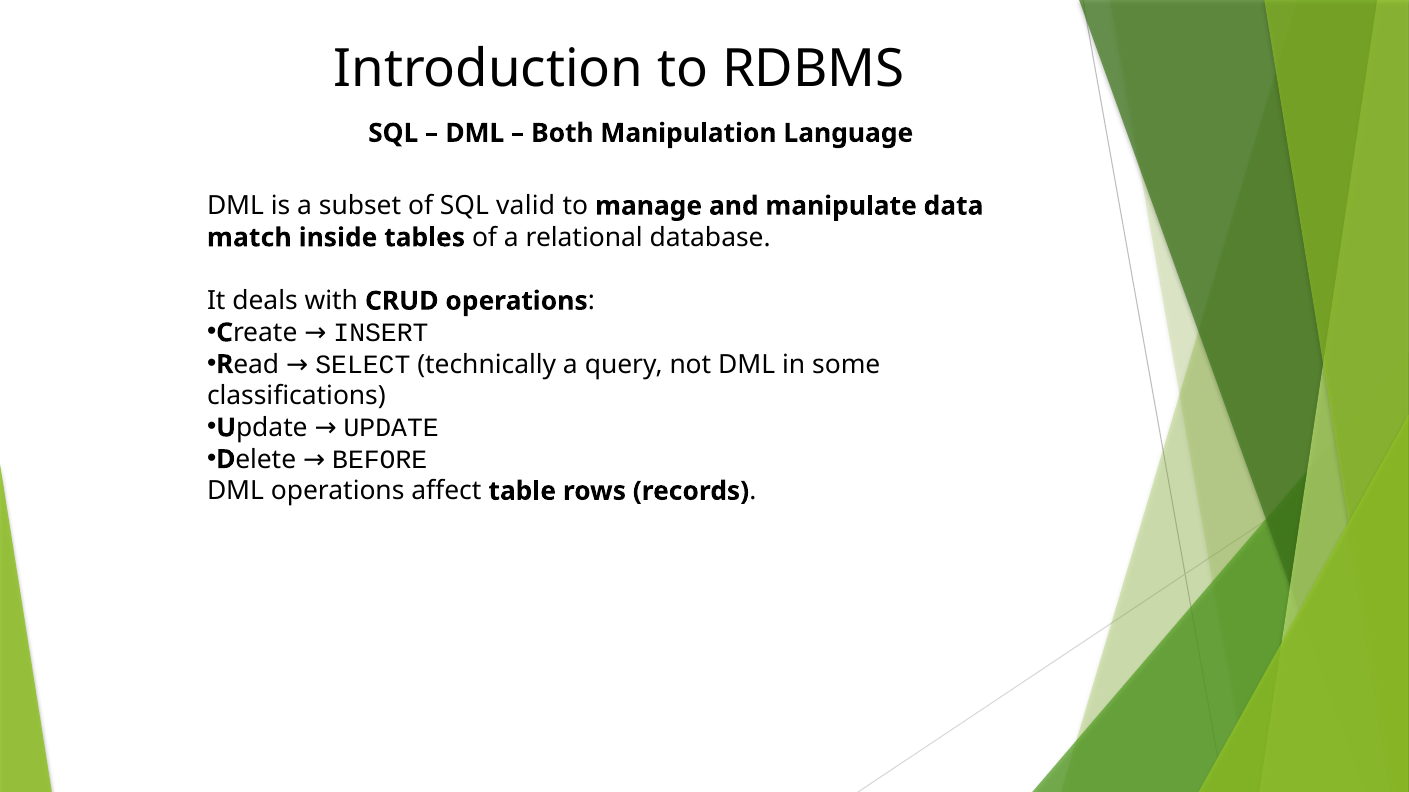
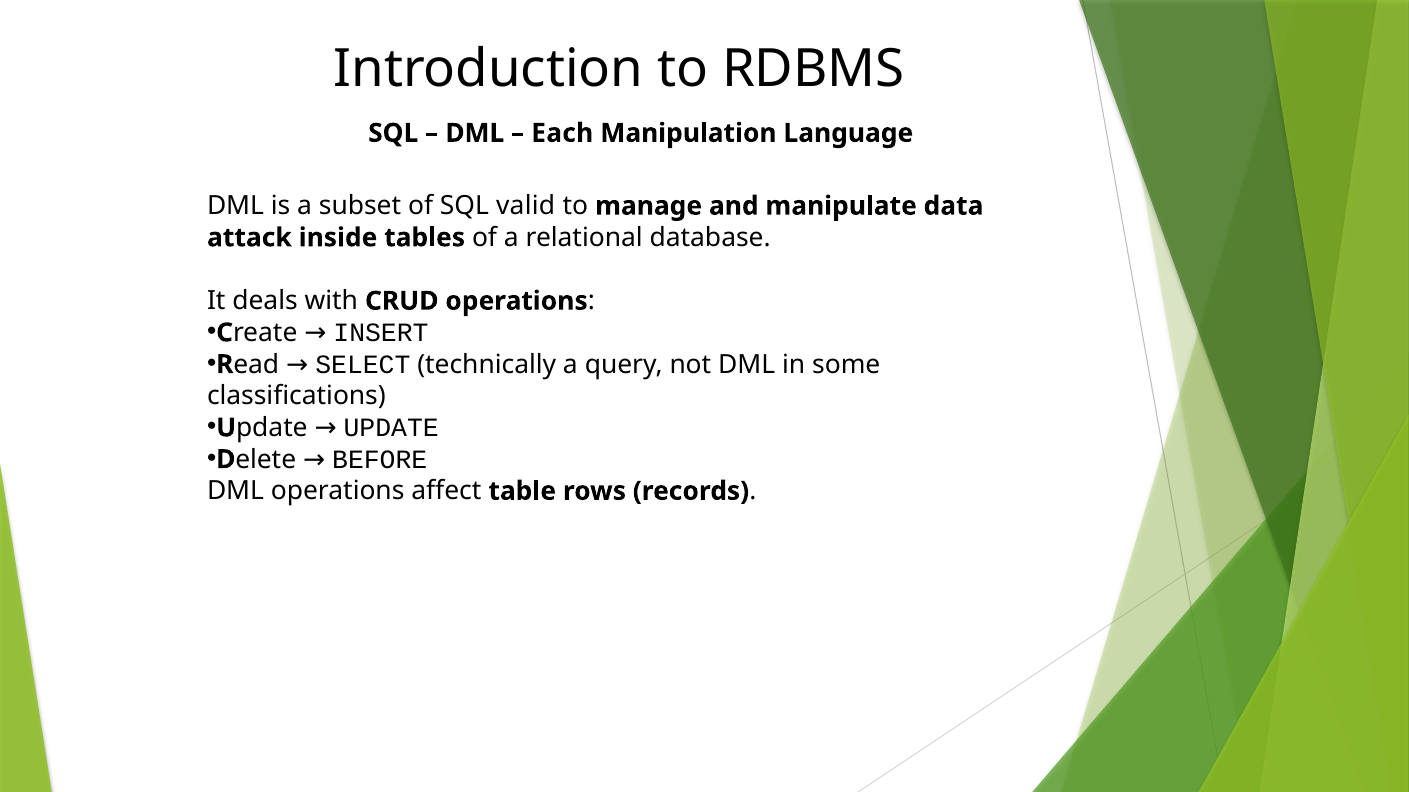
Both: Both -> Each
match: match -> attack
